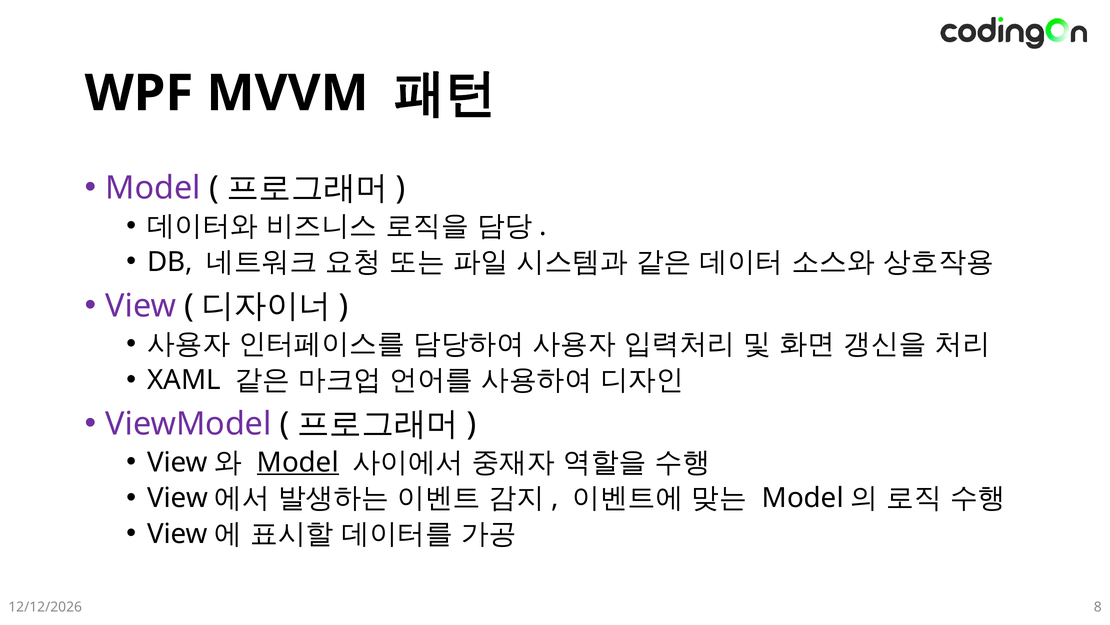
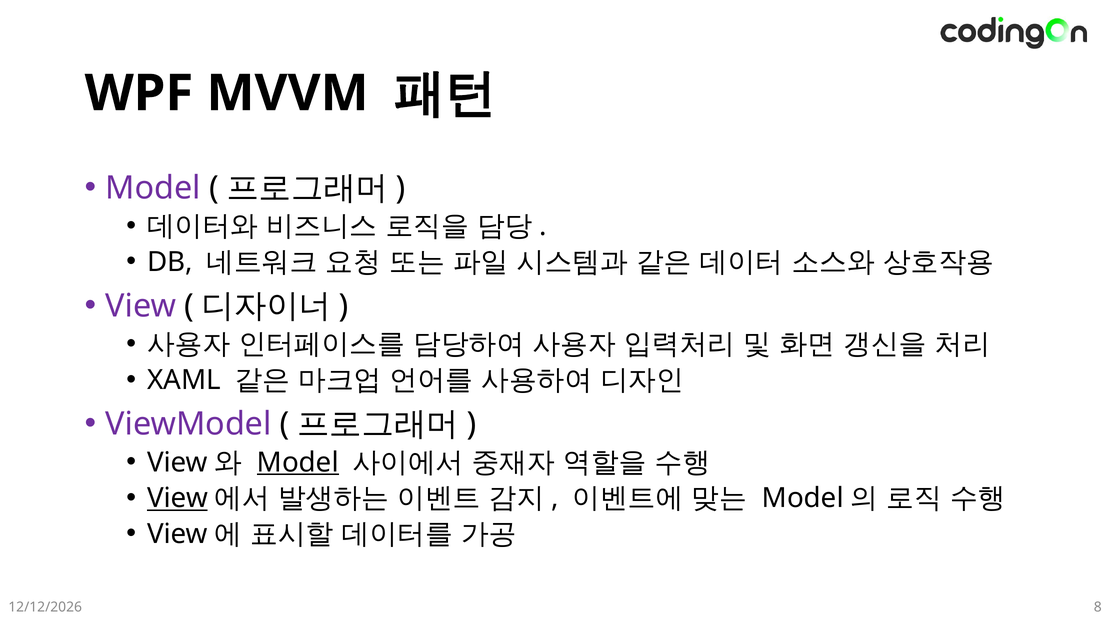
View at (177, 498) underline: none -> present
